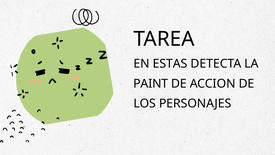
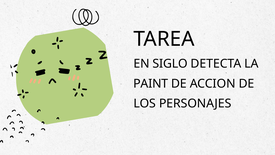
ESTAS: ESTAS -> SIGLO
